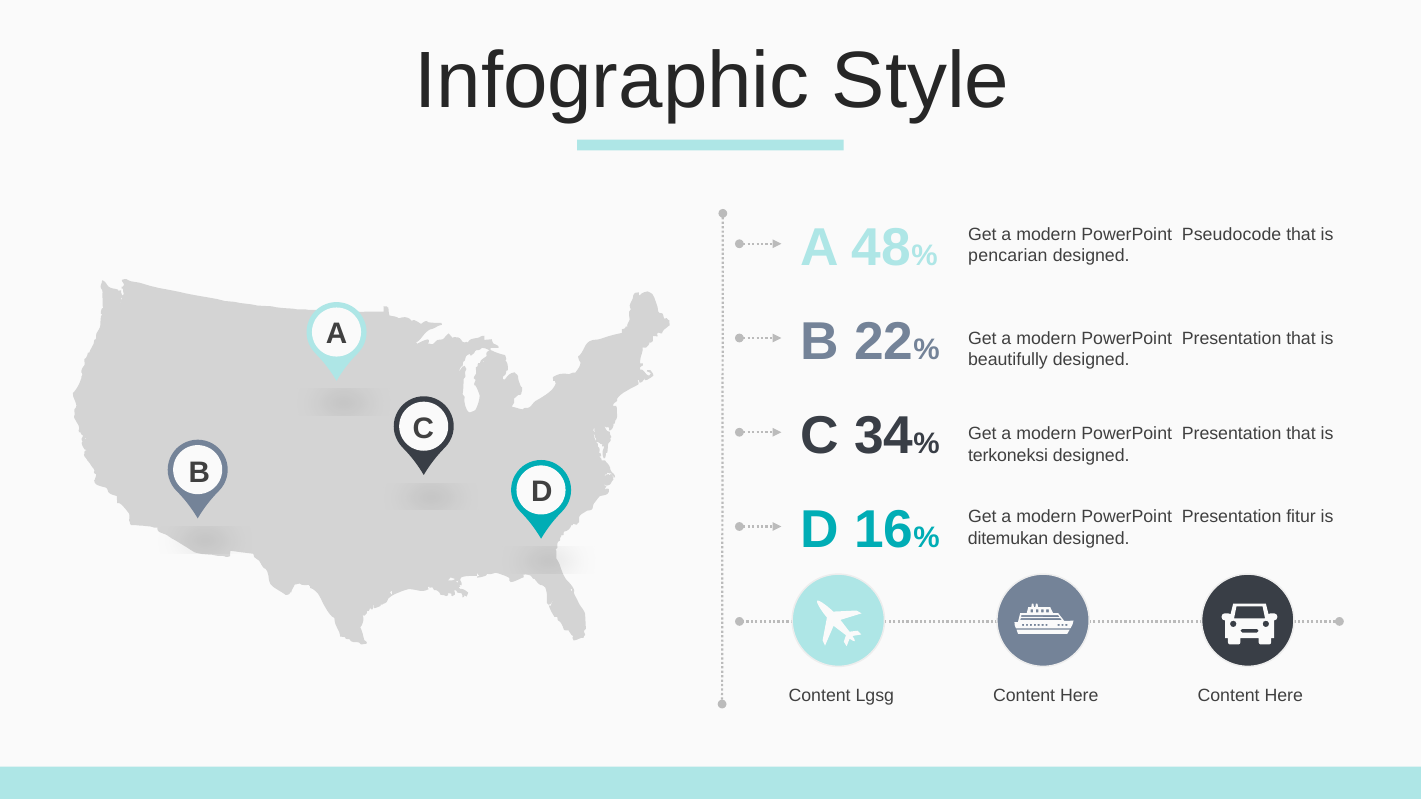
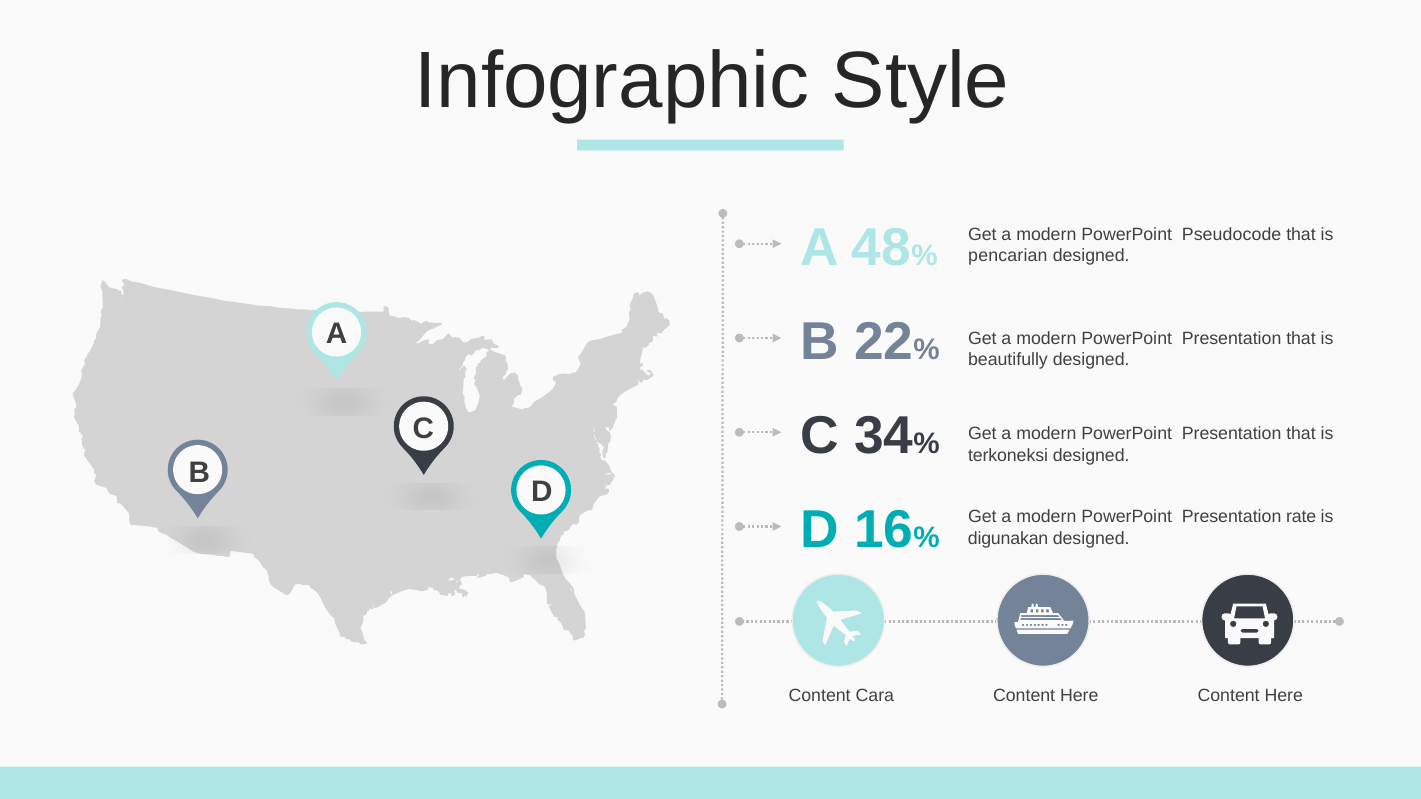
fitur: fitur -> rate
ditemukan: ditemukan -> digunakan
Lgsg: Lgsg -> Cara
